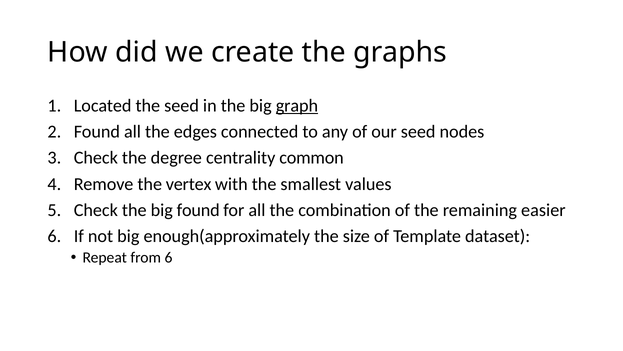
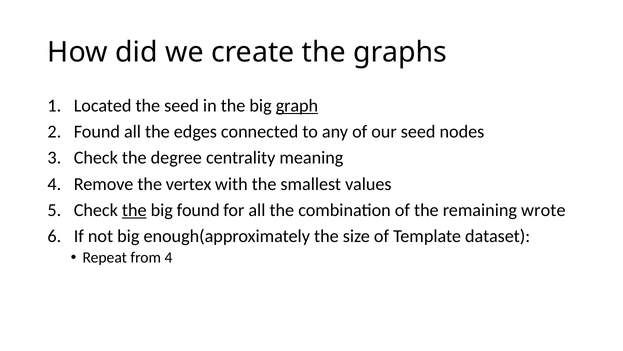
common: common -> meaning
the at (134, 210) underline: none -> present
easier: easier -> wrote
from 6: 6 -> 4
